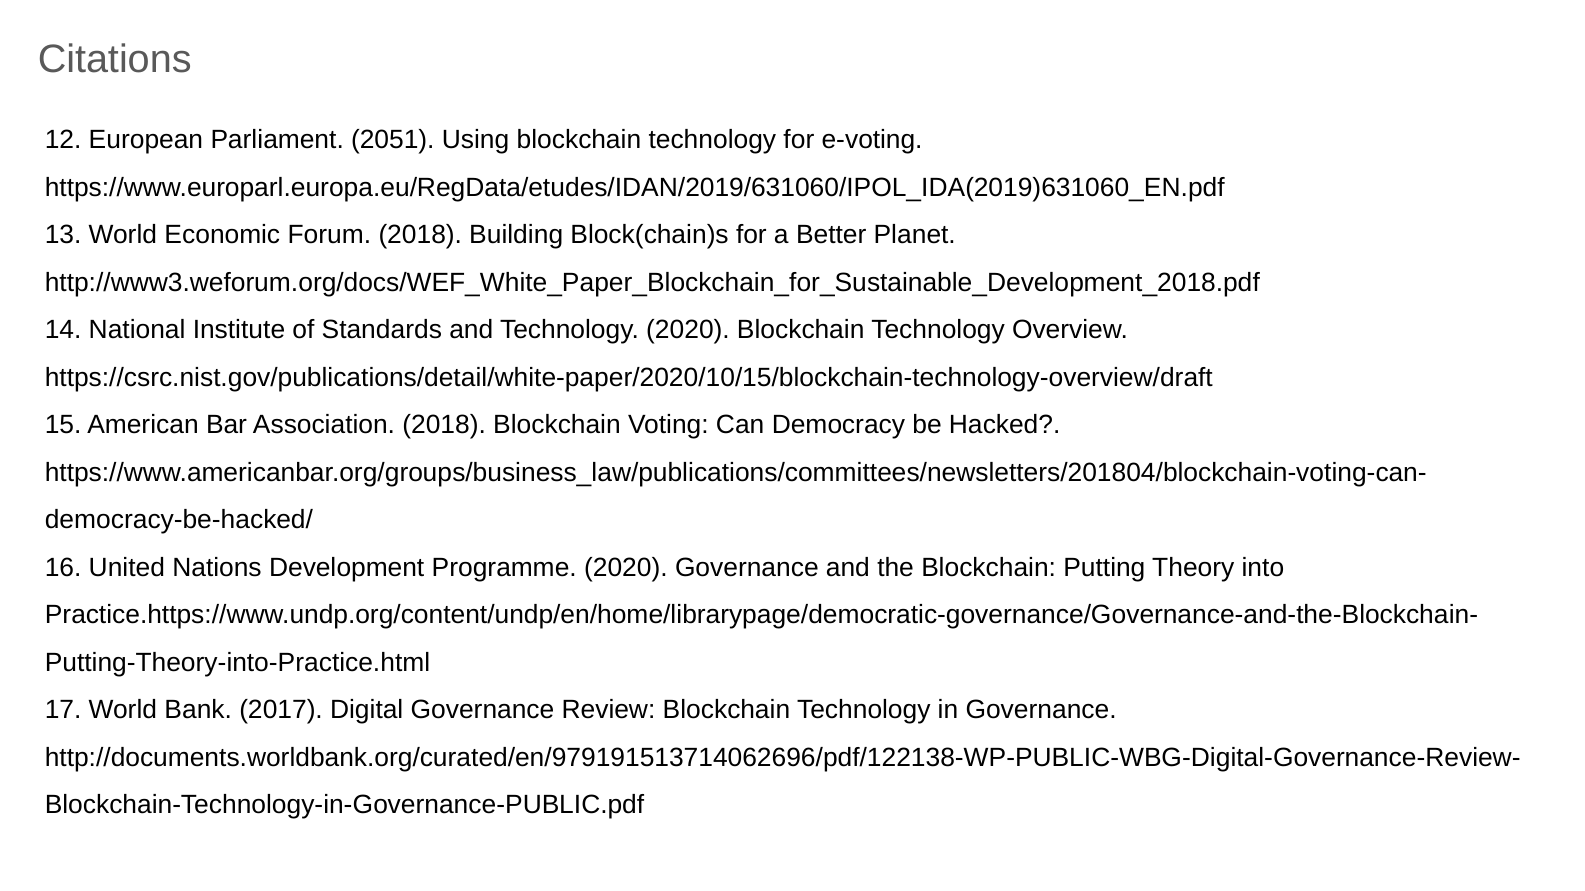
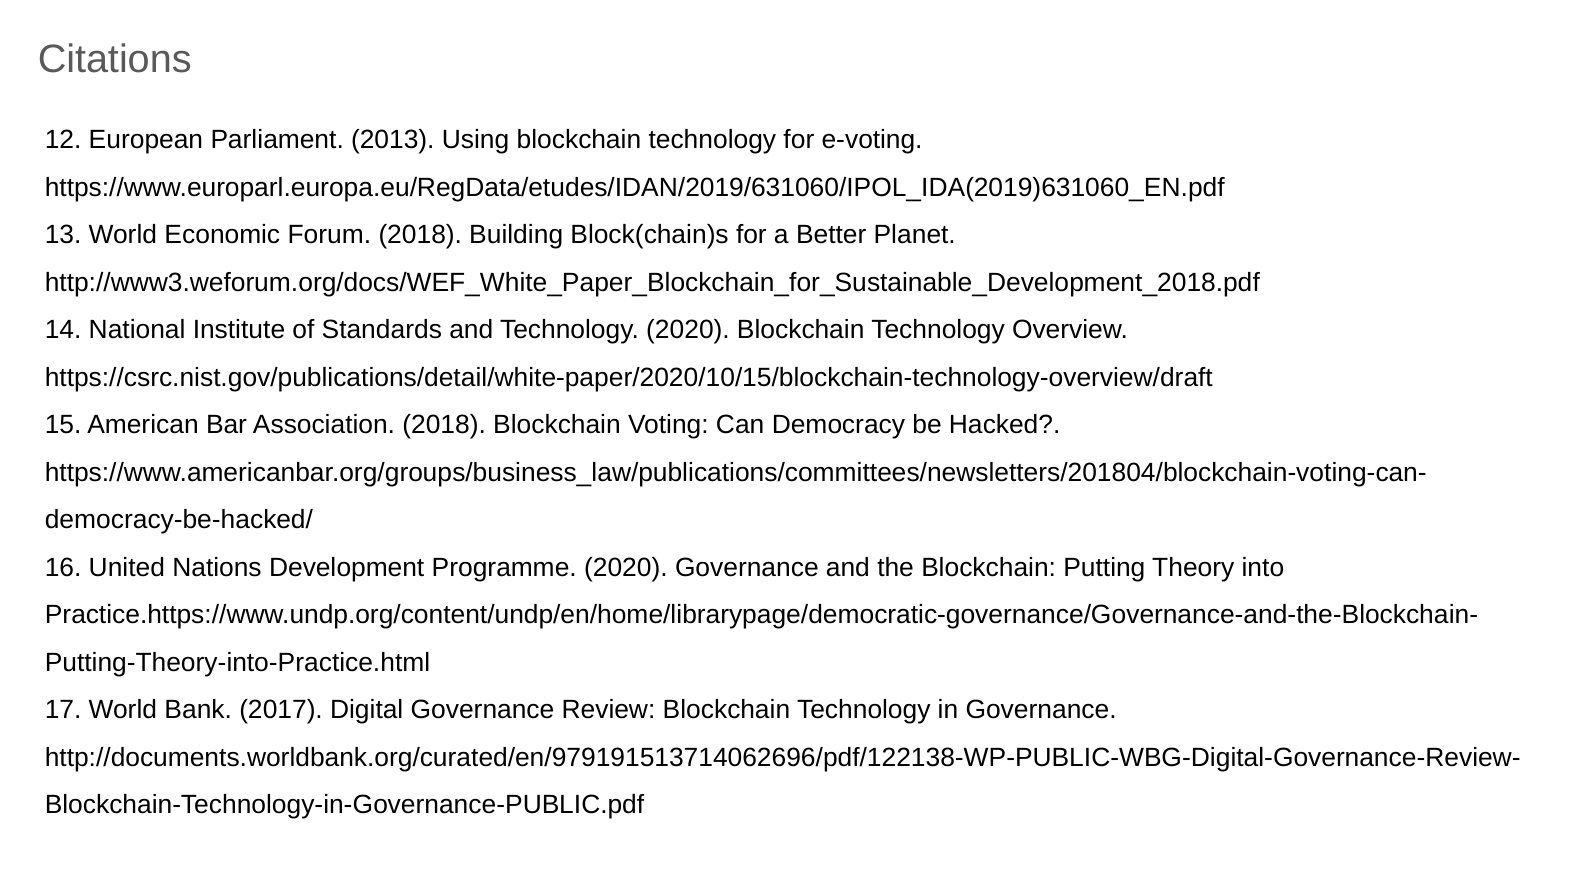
2051: 2051 -> 2013
